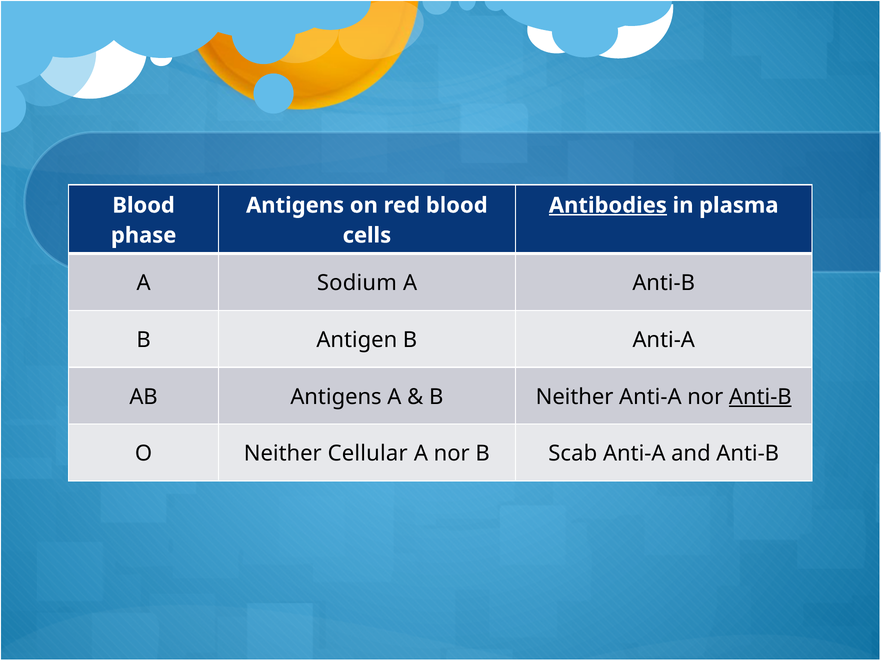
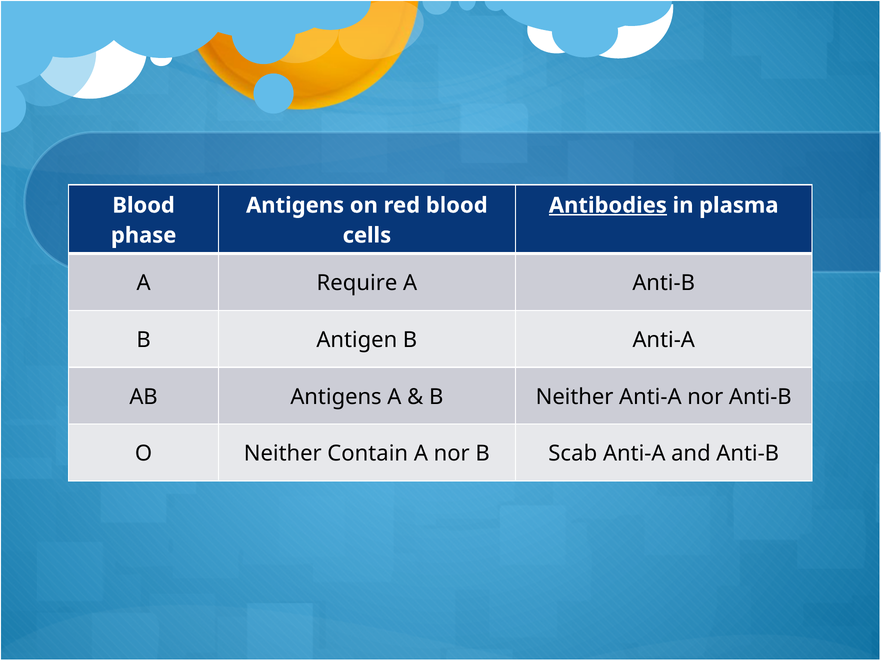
Sodium: Sodium -> Require
Anti-B at (760, 397) underline: present -> none
Cellular: Cellular -> Contain
